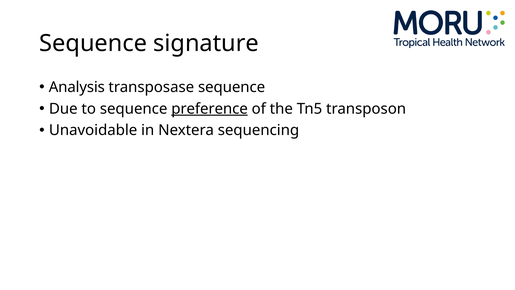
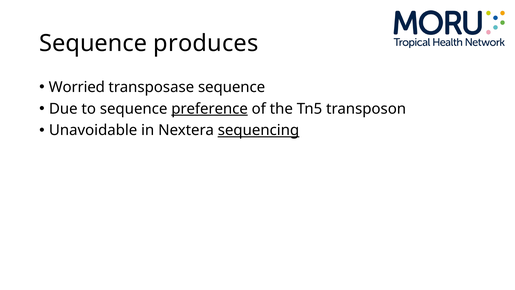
signature: signature -> produces
Analysis: Analysis -> Worried
sequencing underline: none -> present
